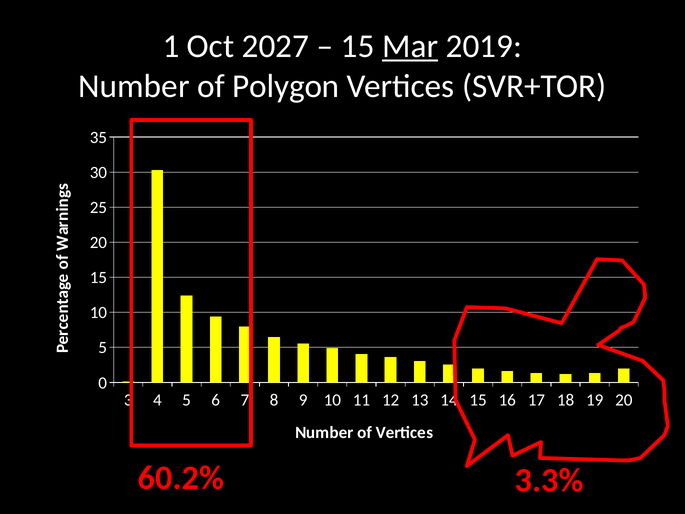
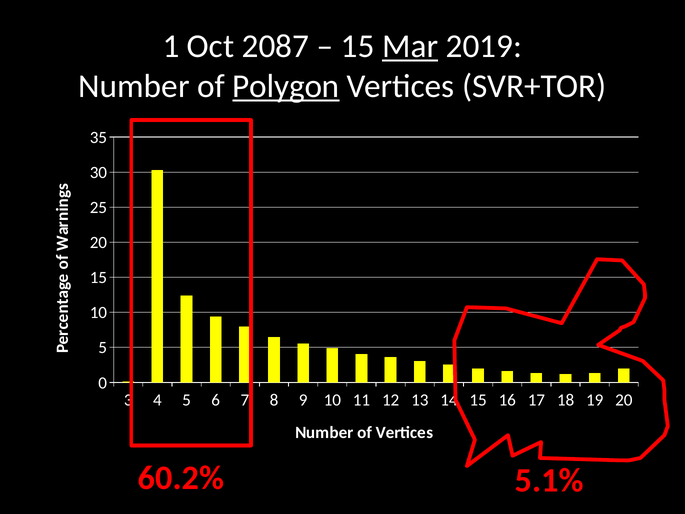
2027: 2027 -> 2087
Polygon underline: none -> present
3.3%: 3.3% -> 5.1%
